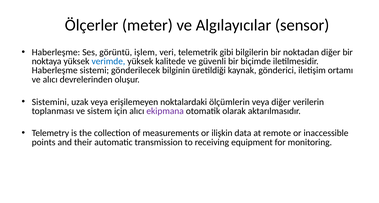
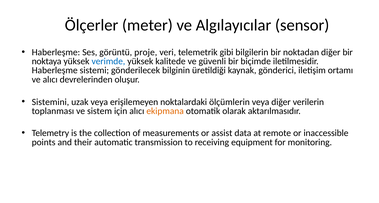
işlem: işlem -> proje
ekipmana colour: purple -> orange
ilişkin: ilişkin -> assist
